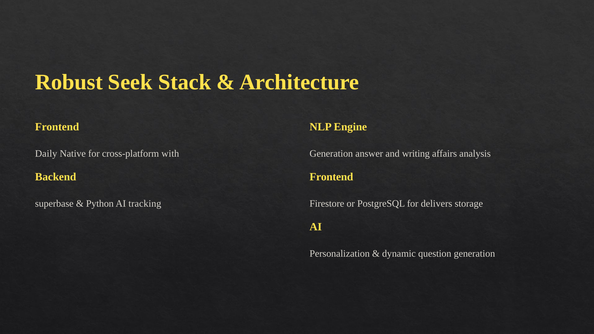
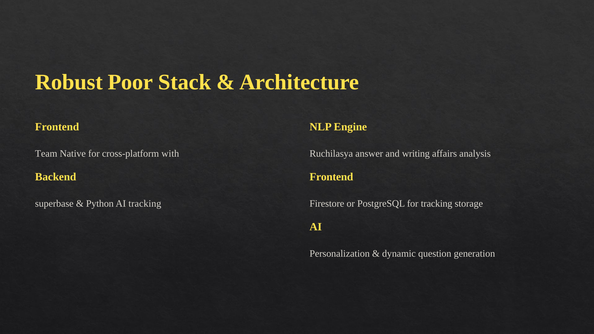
Seek: Seek -> Poor
Daily: Daily -> Team
Generation at (331, 154): Generation -> Ruchilasya
for delivers: delivers -> tracking
